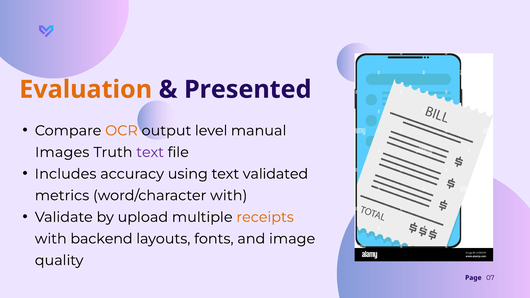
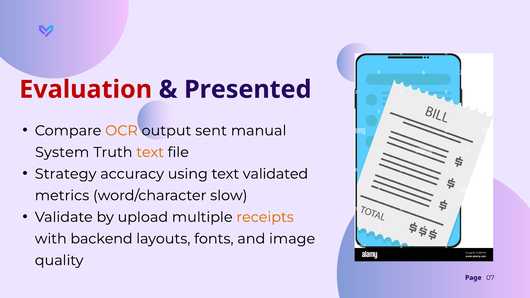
Evaluation colour: orange -> red
level: level -> sent
Images: Images -> System
text at (150, 152) colour: purple -> orange
Includes: Includes -> Strategy
word/character with: with -> slow
